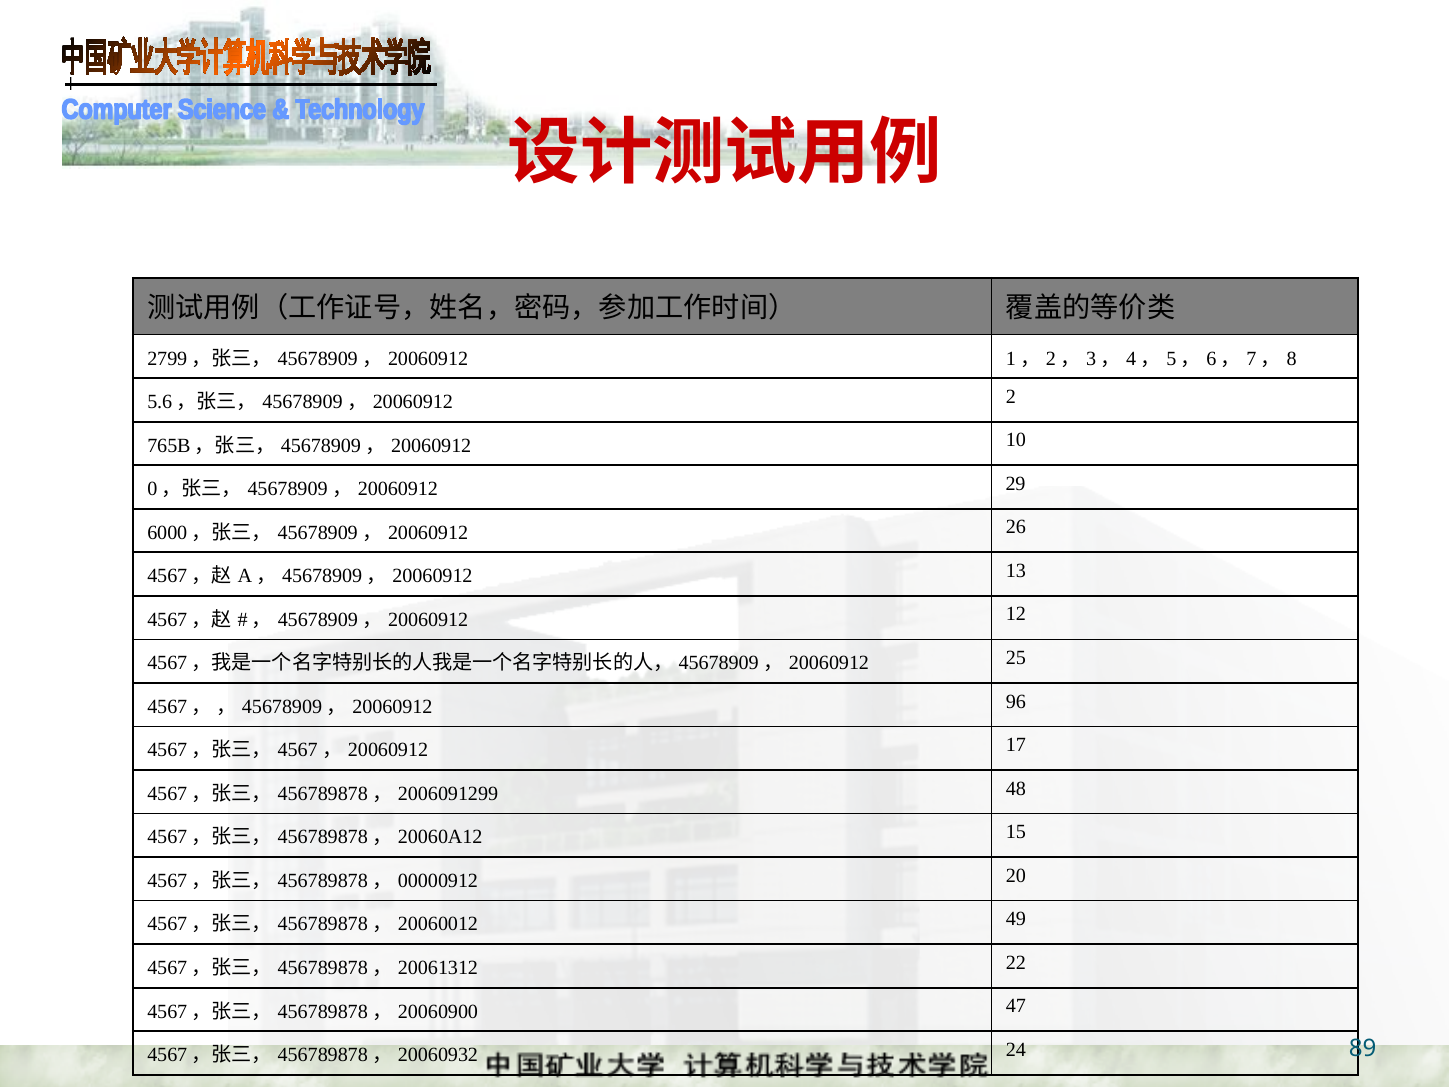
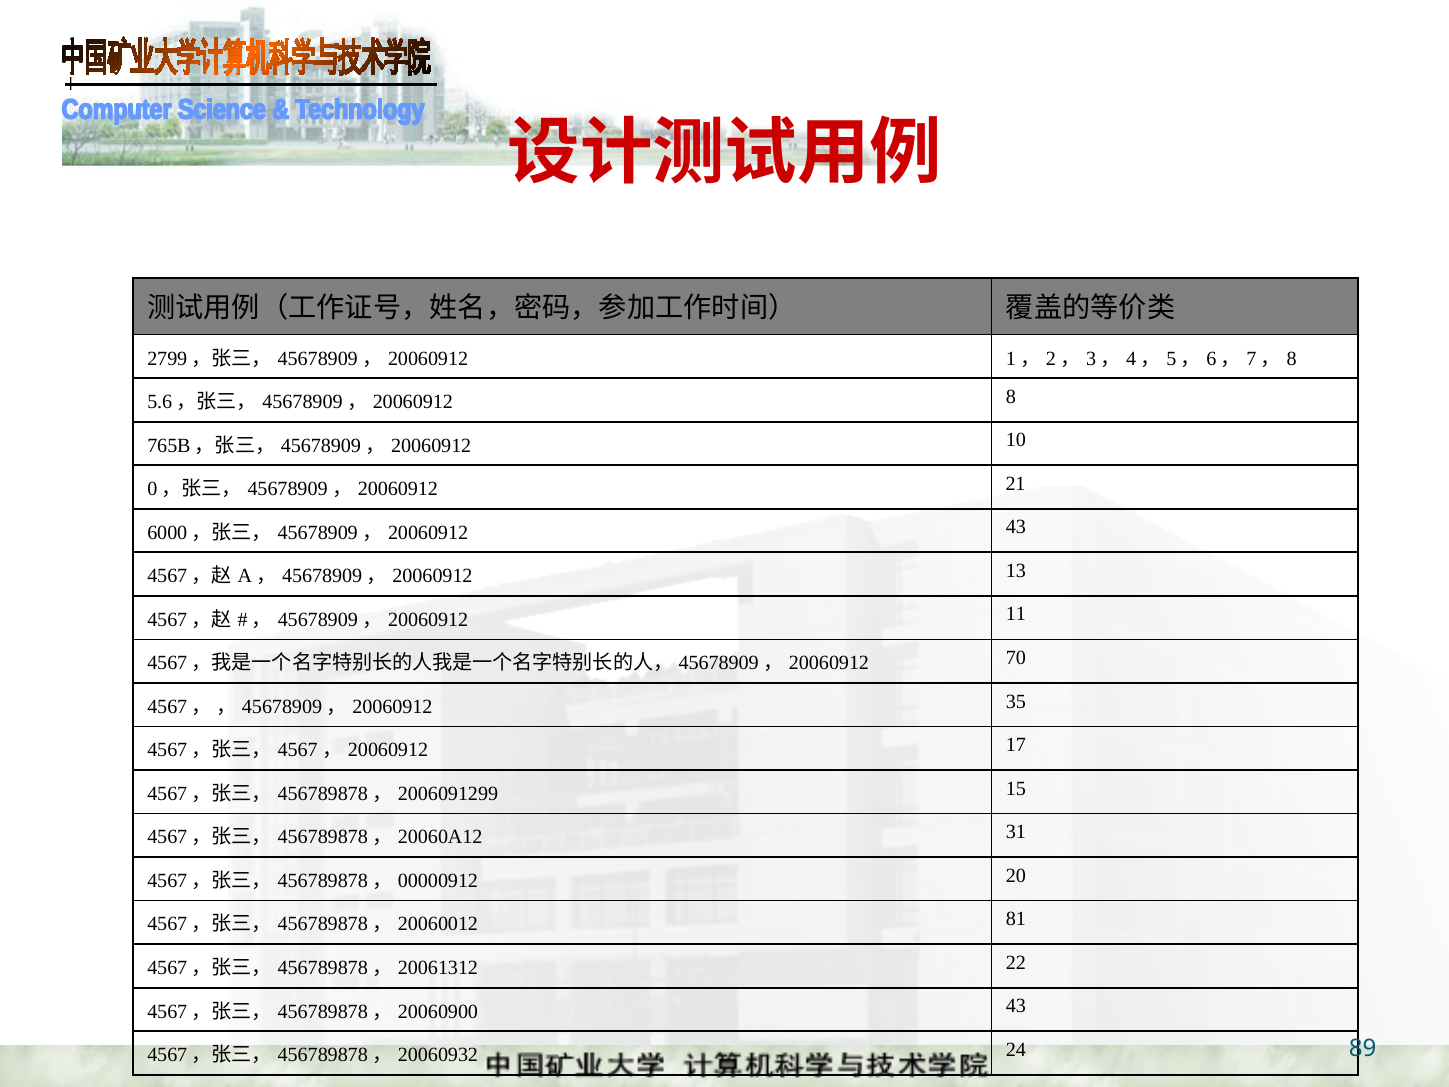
2 at (1011, 397): 2 -> 8
29: 29 -> 21
26 at (1016, 527): 26 -> 43
12: 12 -> 11
25: 25 -> 70
96: 96 -> 35
48: 48 -> 15
15: 15 -> 31
49: 49 -> 81
47 at (1016, 1006): 47 -> 43
